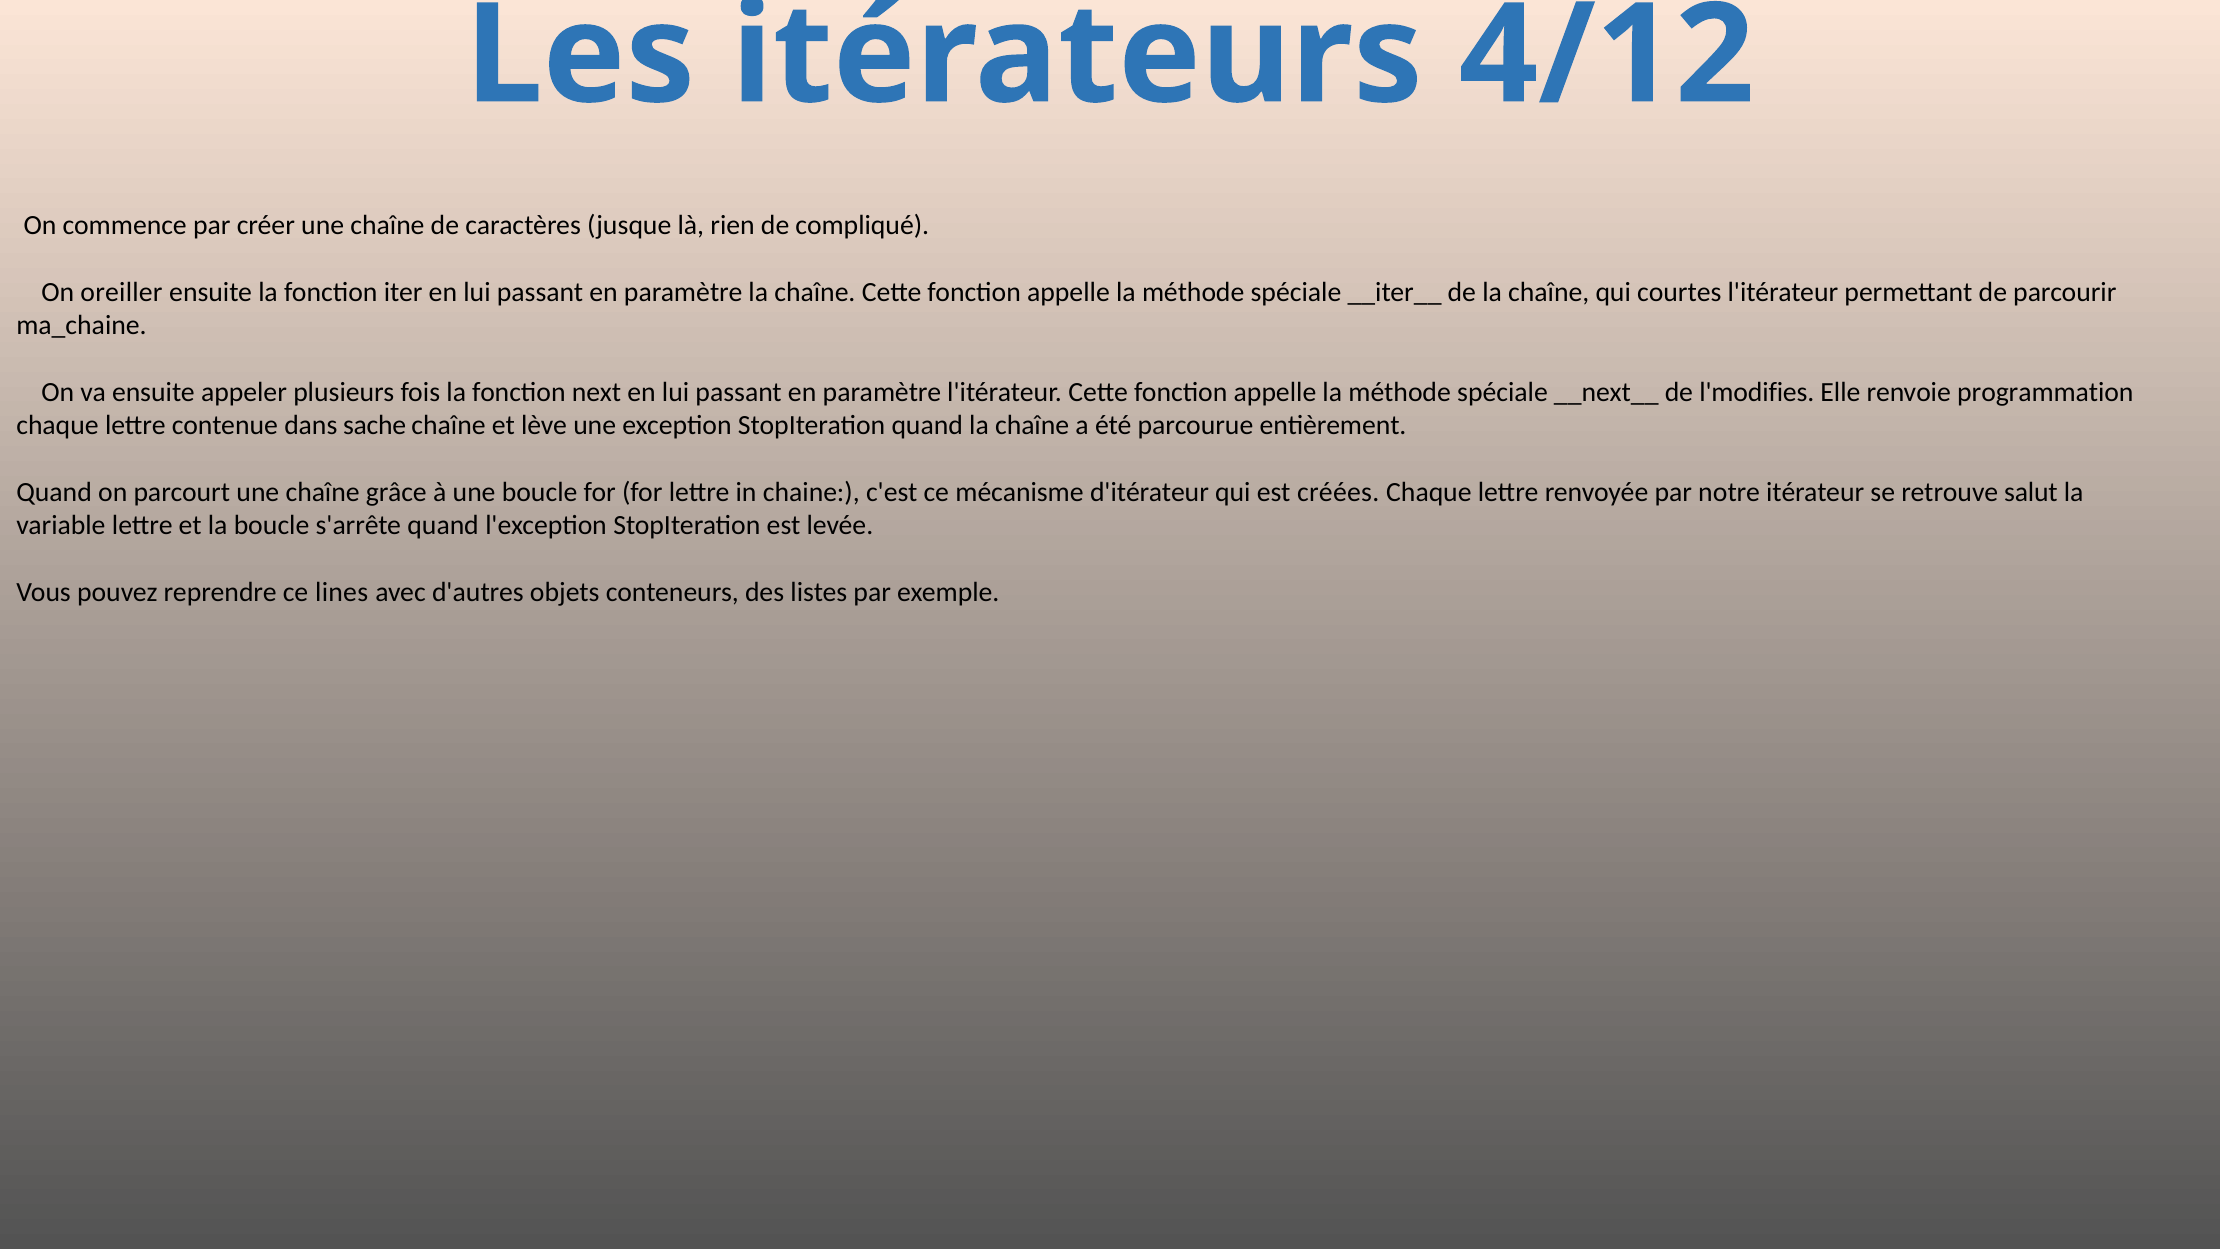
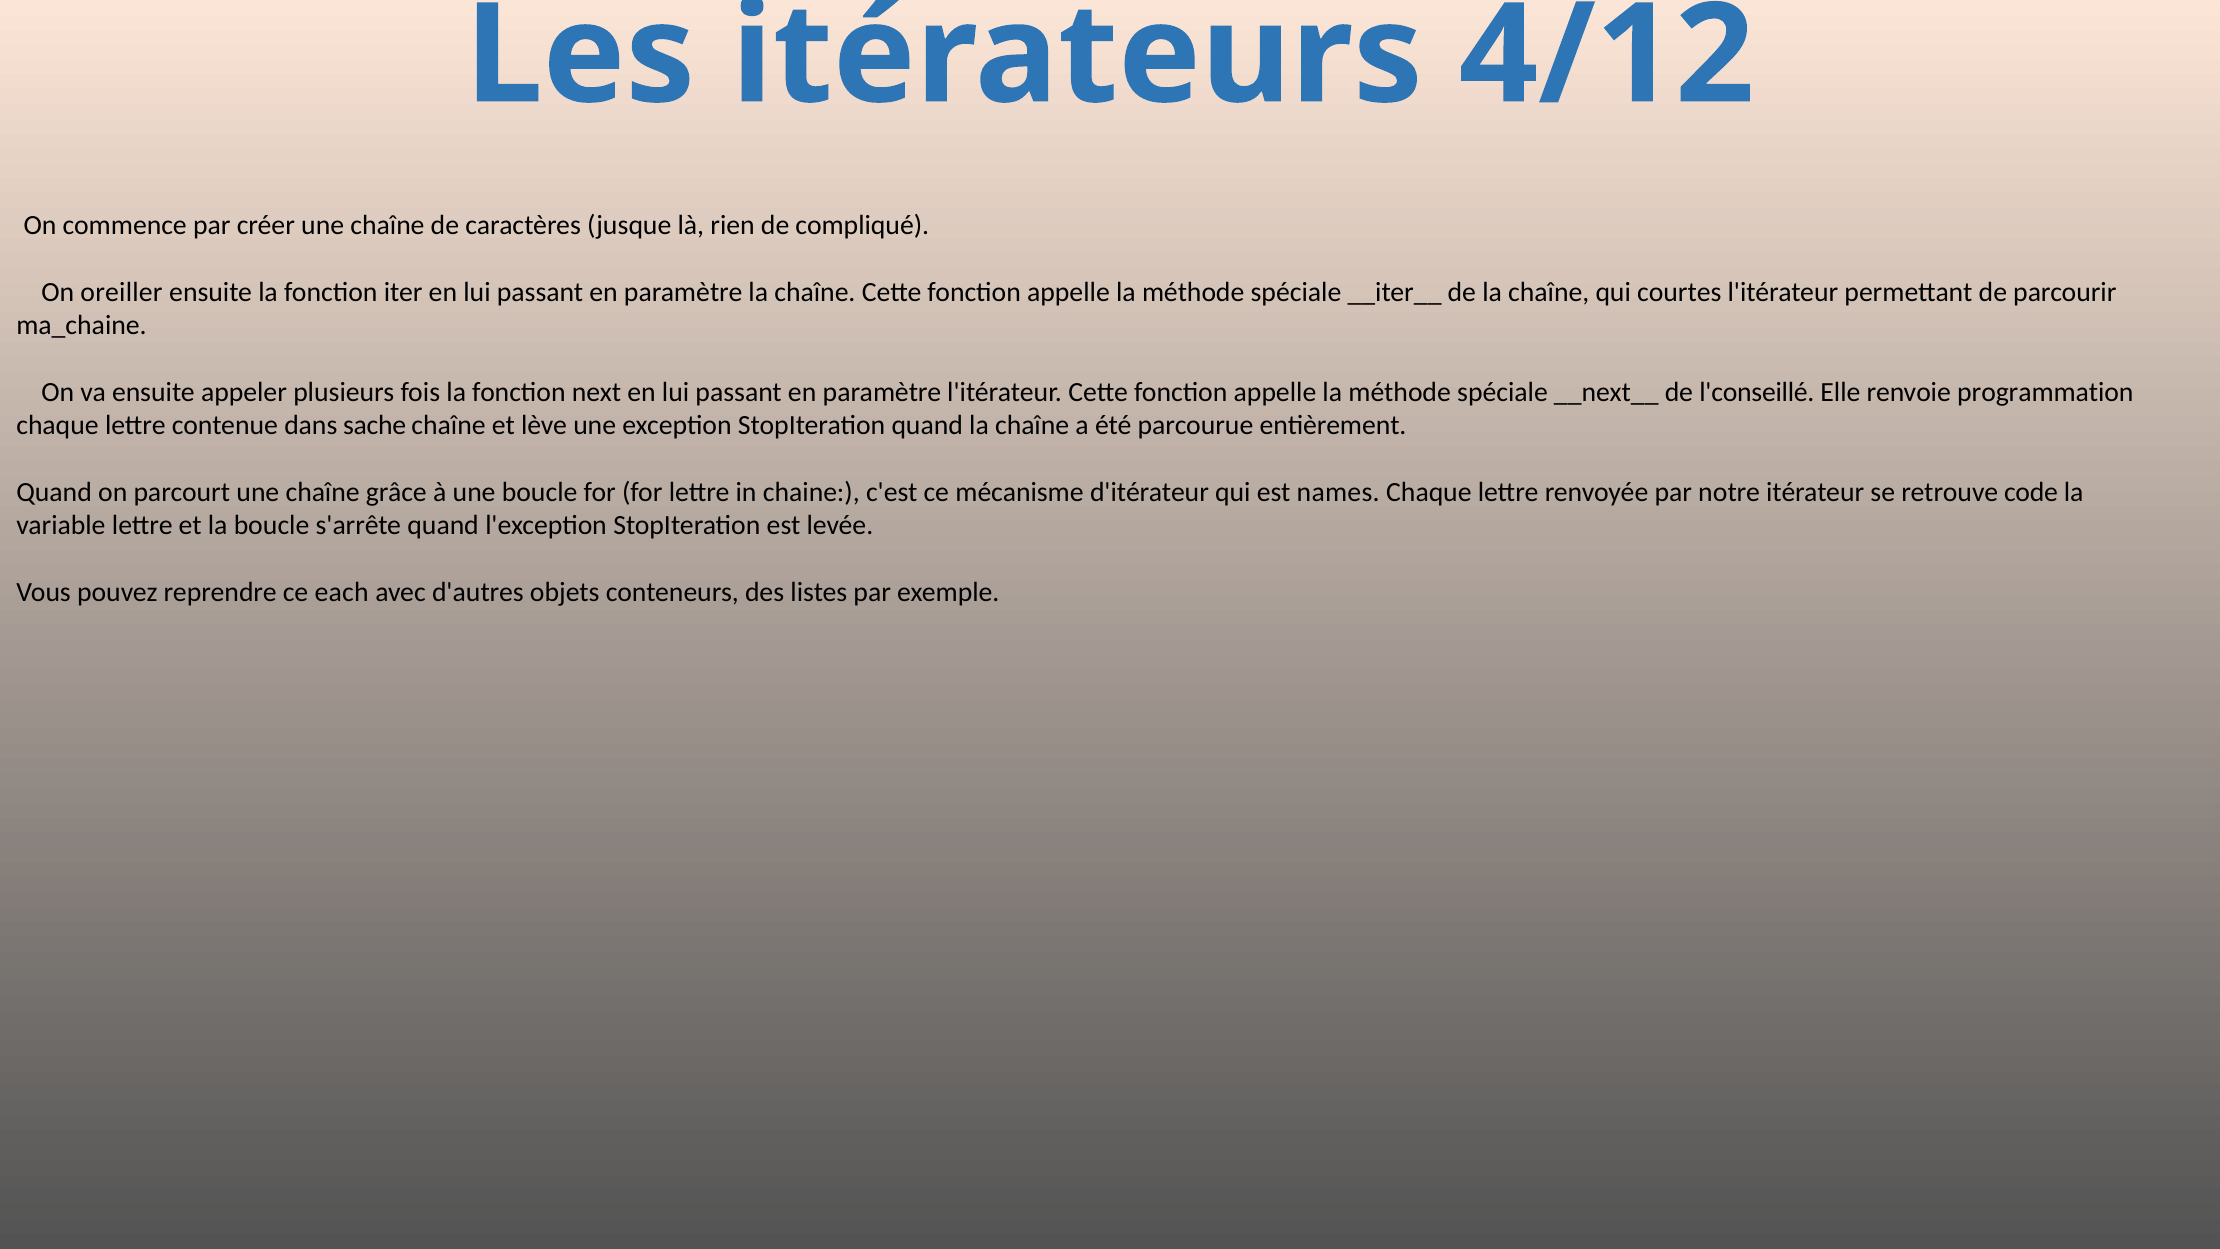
l'modifies: l'modifies -> l'conseillé
créées: créées -> names
salut: salut -> code
lines: lines -> each
